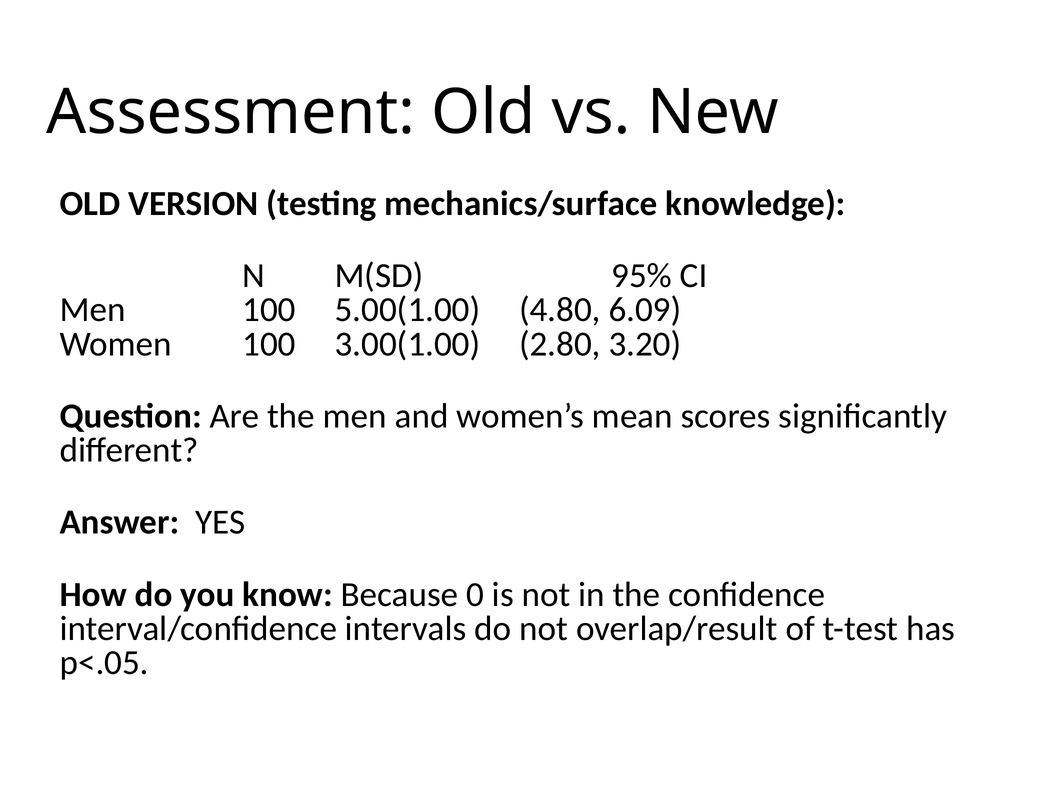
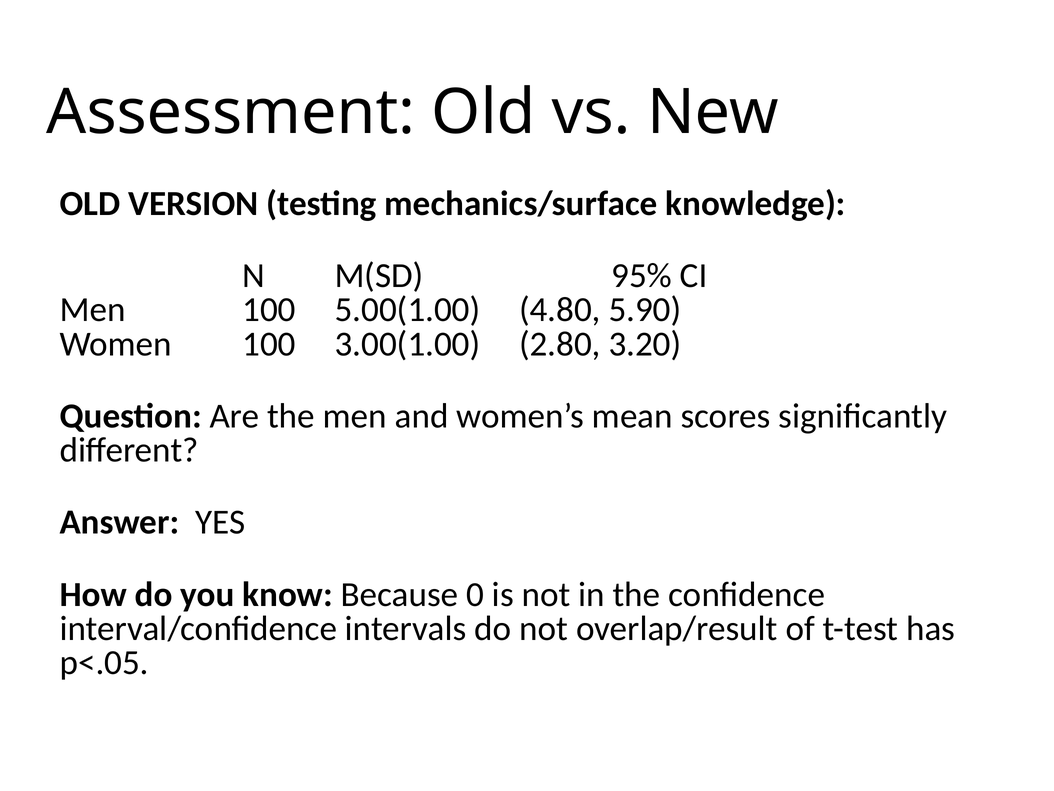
6.09: 6.09 -> 5.90
